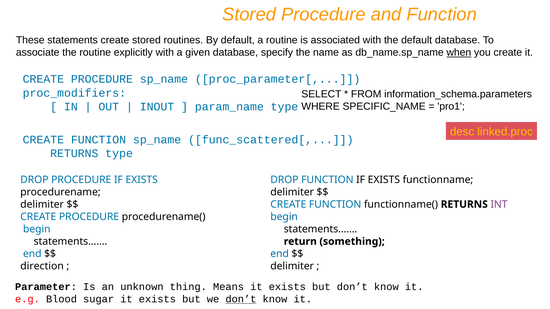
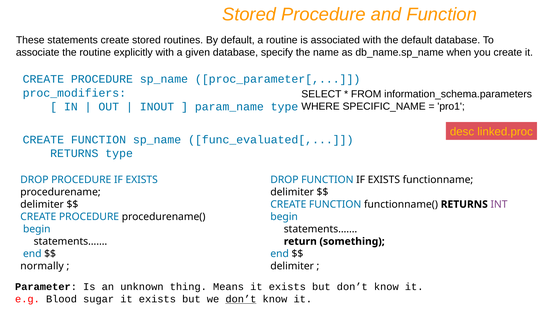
when underline: present -> none
func_scattered[: func_scattered[ -> func_evaluated[
direction: direction -> normally
